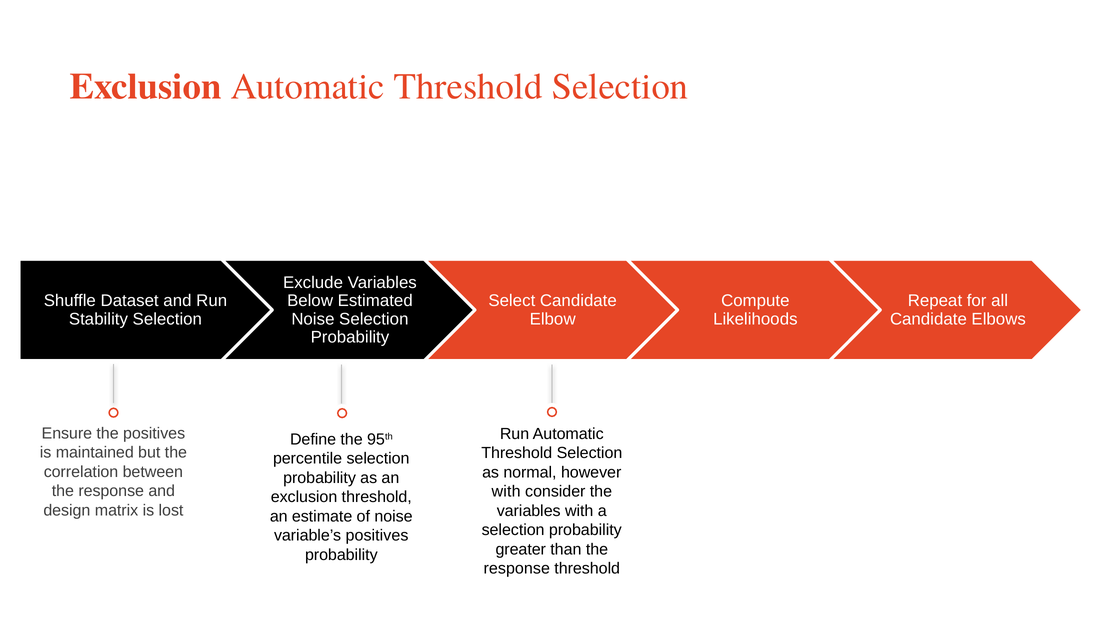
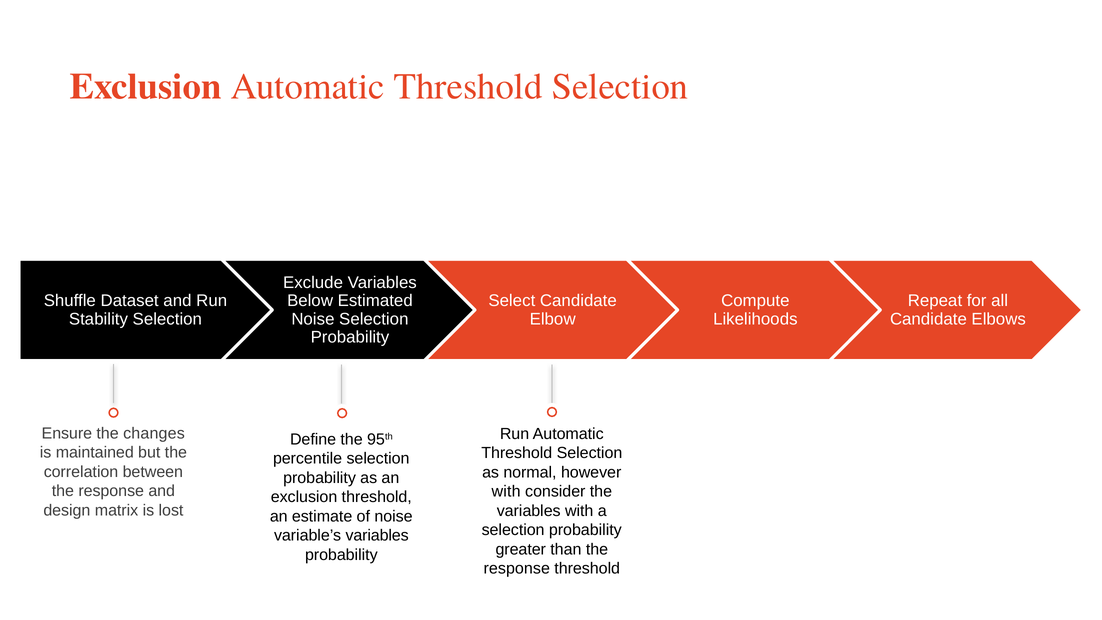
the positives: positives -> changes
variable’s positives: positives -> variables
